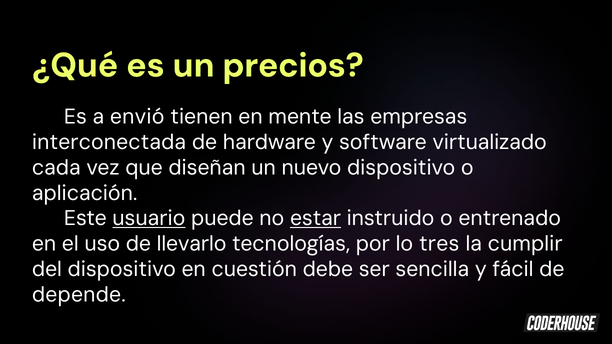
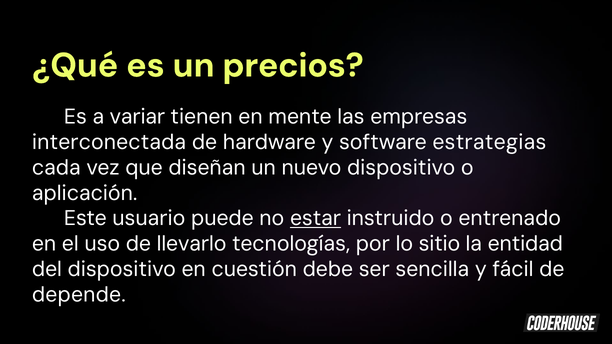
envió: envió -> variar
virtualizado: virtualizado -> estrategias
usuario underline: present -> none
tres: tres -> sitio
cumplir: cumplir -> entidad
